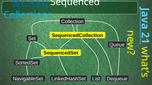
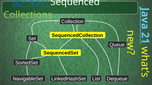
Collections colour: light blue -> light green
